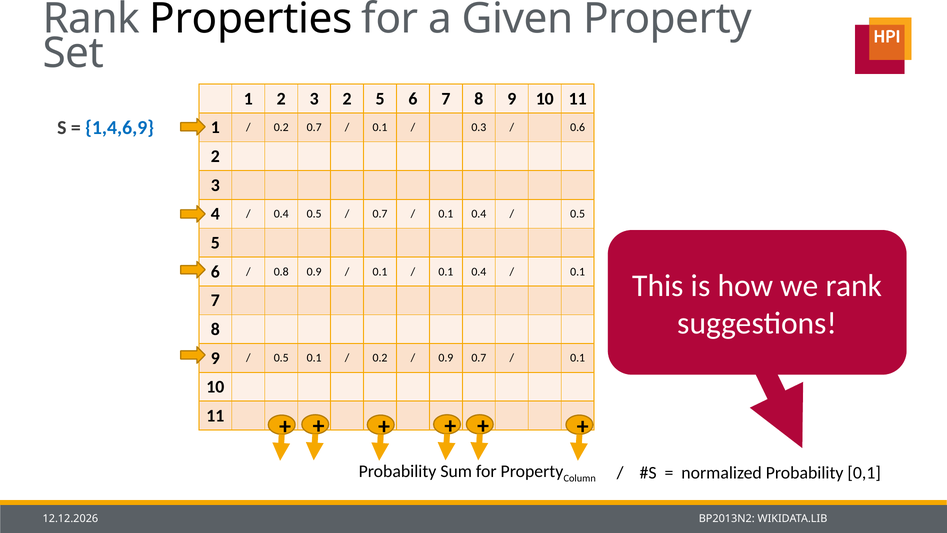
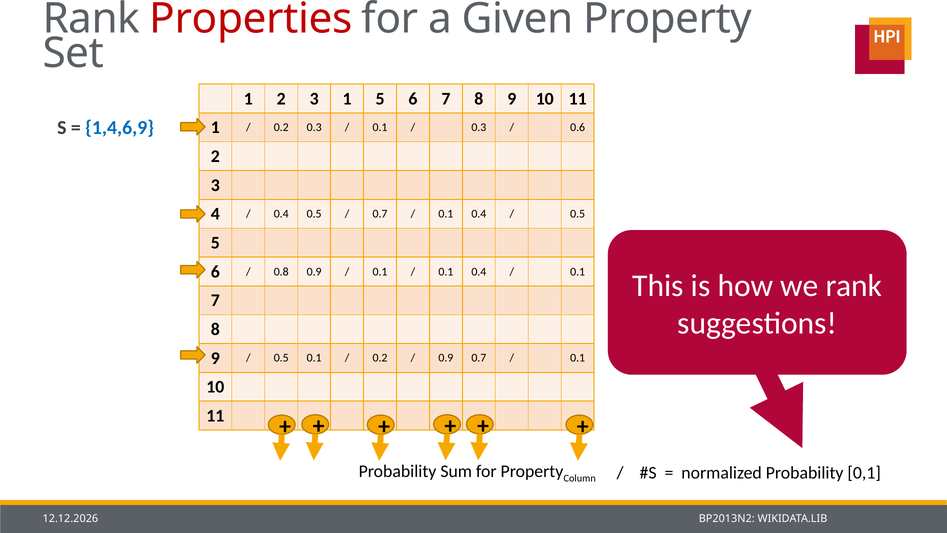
Properties colour: black -> red
3 2: 2 -> 1
0.2 0.7: 0.7 -> 0.3
